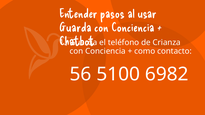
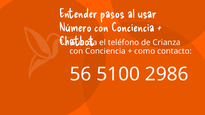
Guarda at (75, 28): Guarda -> Número
6982: 6982 -> 2986
